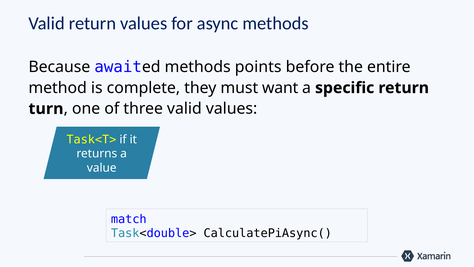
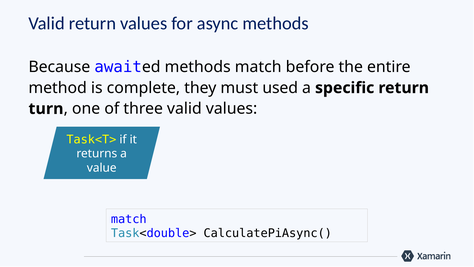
methods points: points -> match
want: want -> used
